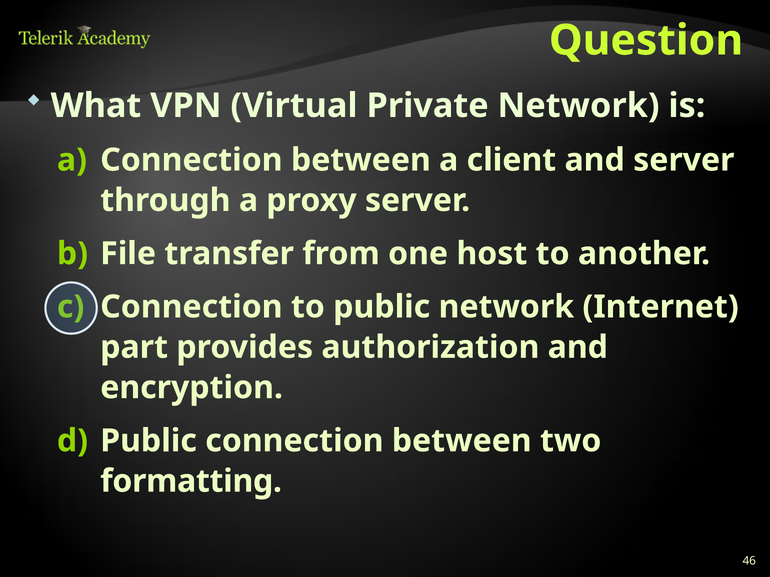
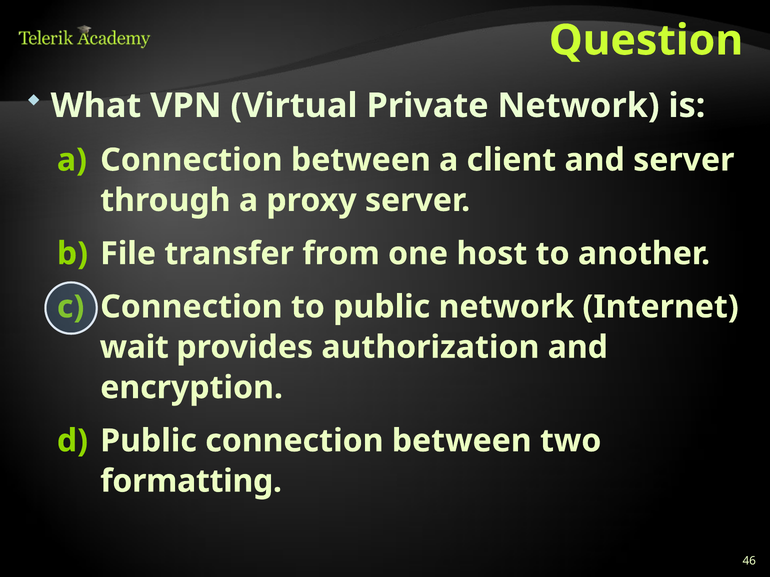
part: part -> wait
